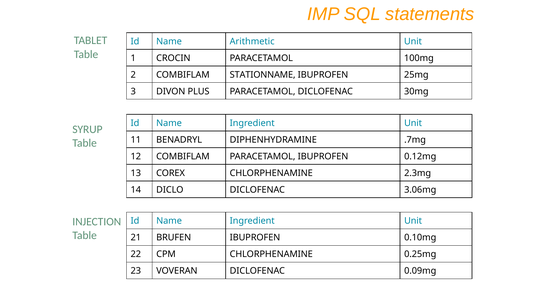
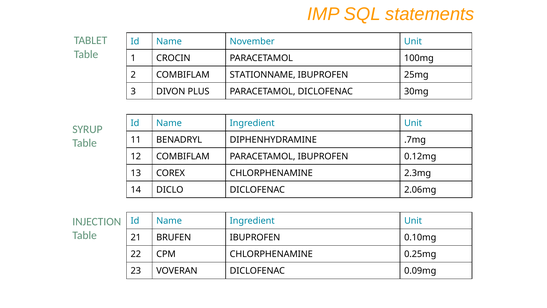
Arithmetic: Arithmetic -> November
3.06mg: 3.06mg -> 2.06mg
